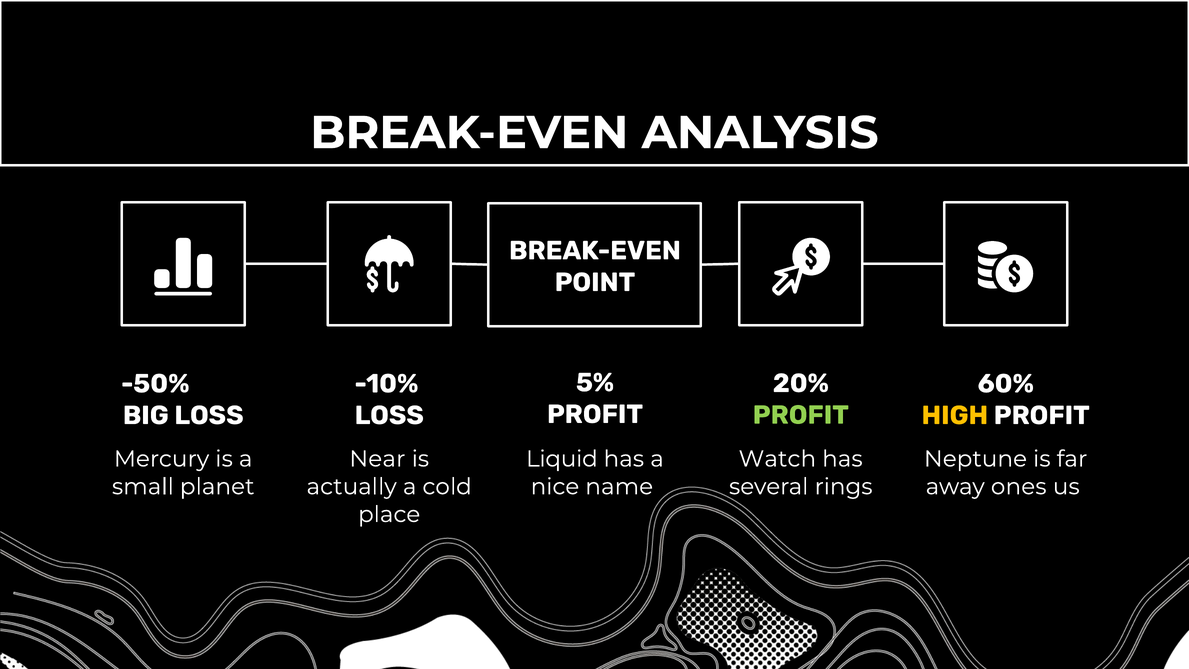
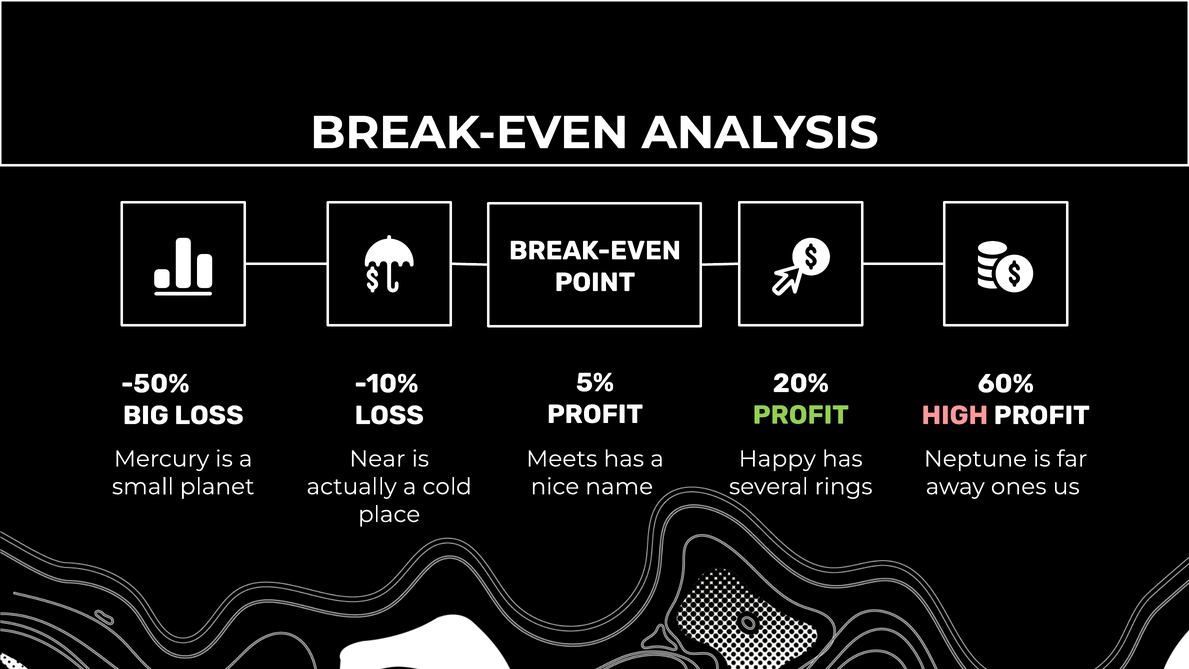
HIGH colour: yellow -> pink
Liquid: Liquid -> Meets
Watch: Watch -> Happy
